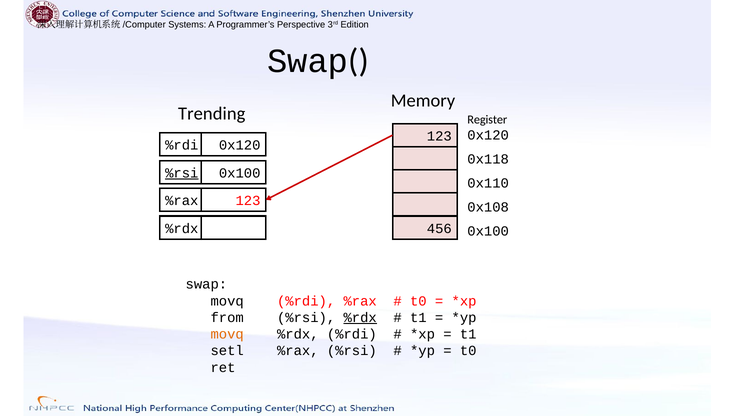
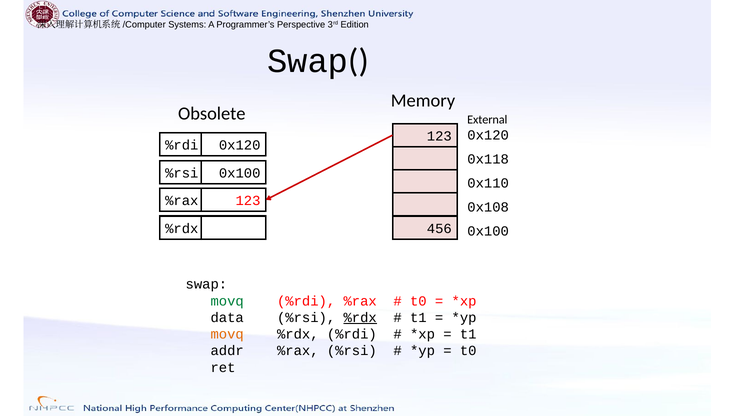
Trending: Trending -> Obsolete
Register: Register -> External
%rsi at (182, 173) underline: present -> none
movq at (227, 301) colour: black -> green
from: from -> data
setl: setl -> addr
